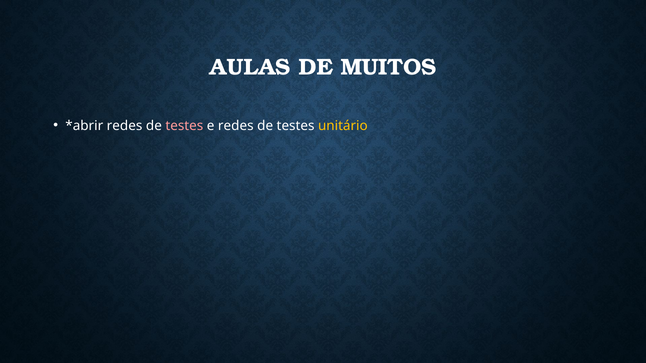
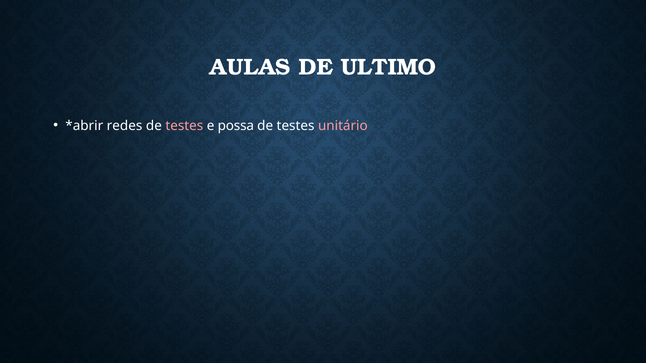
MUITOS: MUITOS -> ULTIMO
e redes: redes -> possa
unitário colour: yellow -> pink
